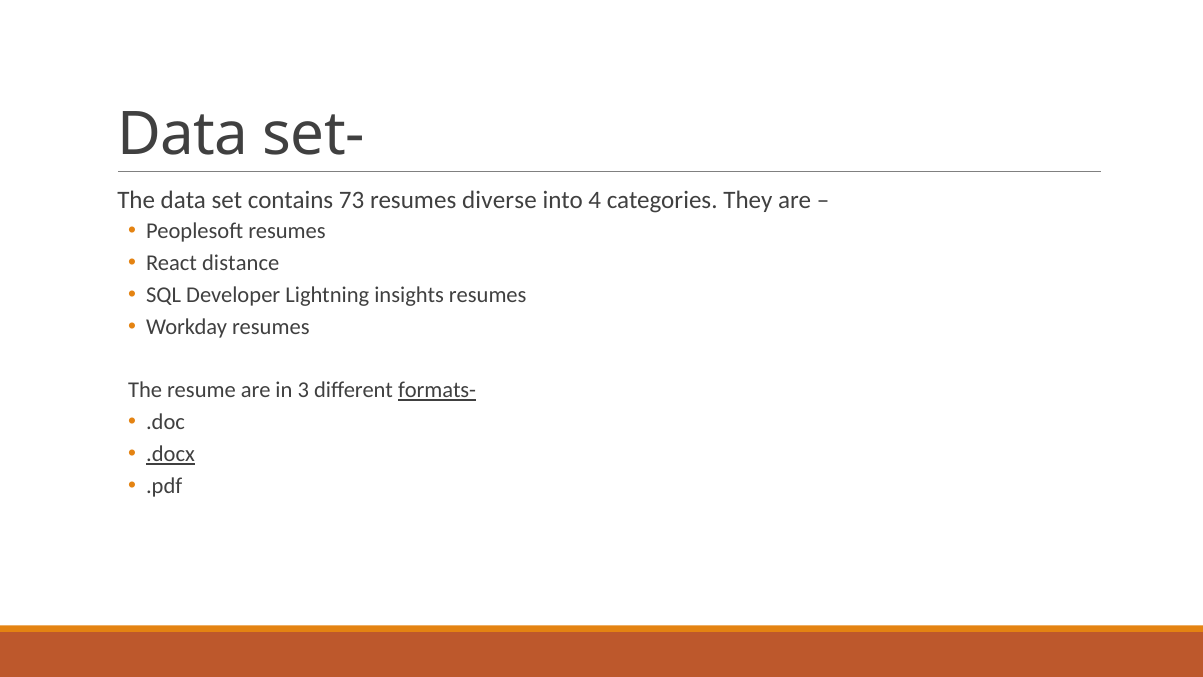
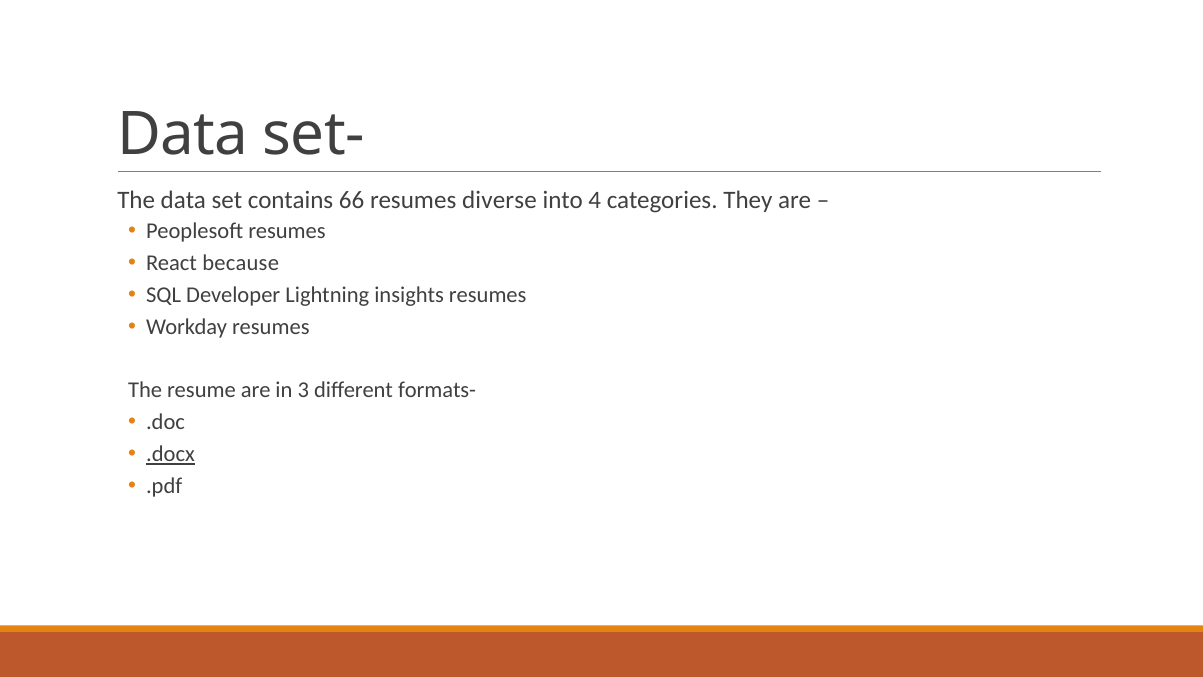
73: 73 -> 66
distance: distance -> because
formats- underline: present -> none
